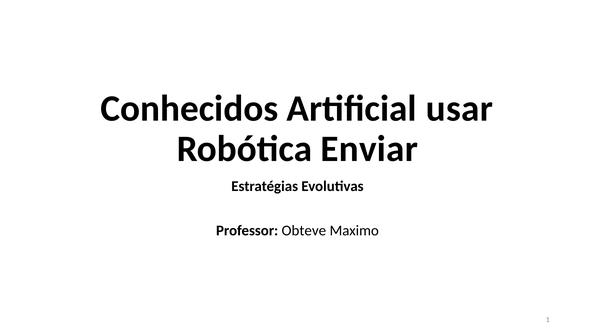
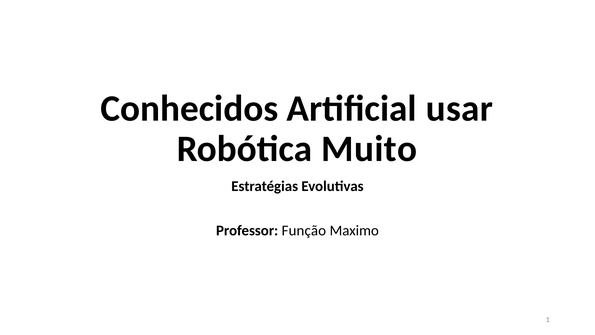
Enviar: Enviar -> Muito
Obteve: Obteve -> Função
